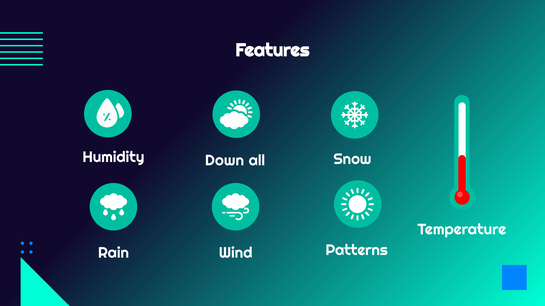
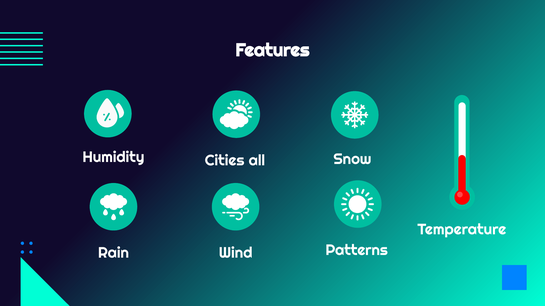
Down: Down -> Cities
